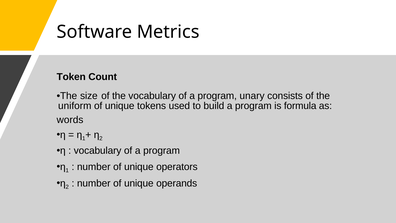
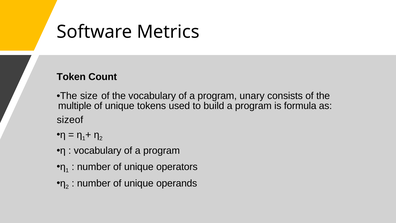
uniform: uniform -> multiple
words: words -> sizeof
